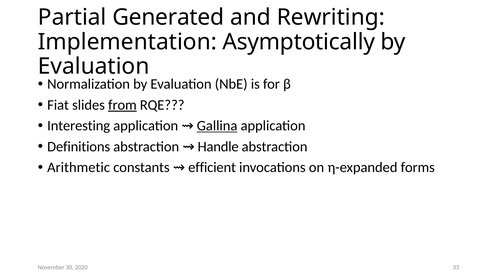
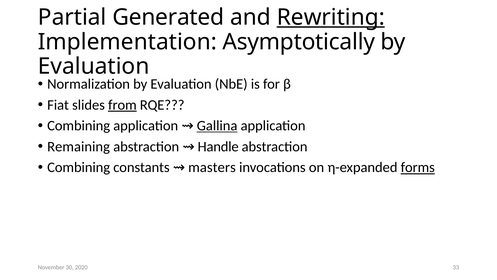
Rewriting underline: none -> present
Interesting at (79, 126): Interesting -> Combining
Definitions: Definitions -> Remaining
Arithmetic at (79, 167): Arithmetic -> Combining
efficient: efficient -> masters
forms underline: none -> present
